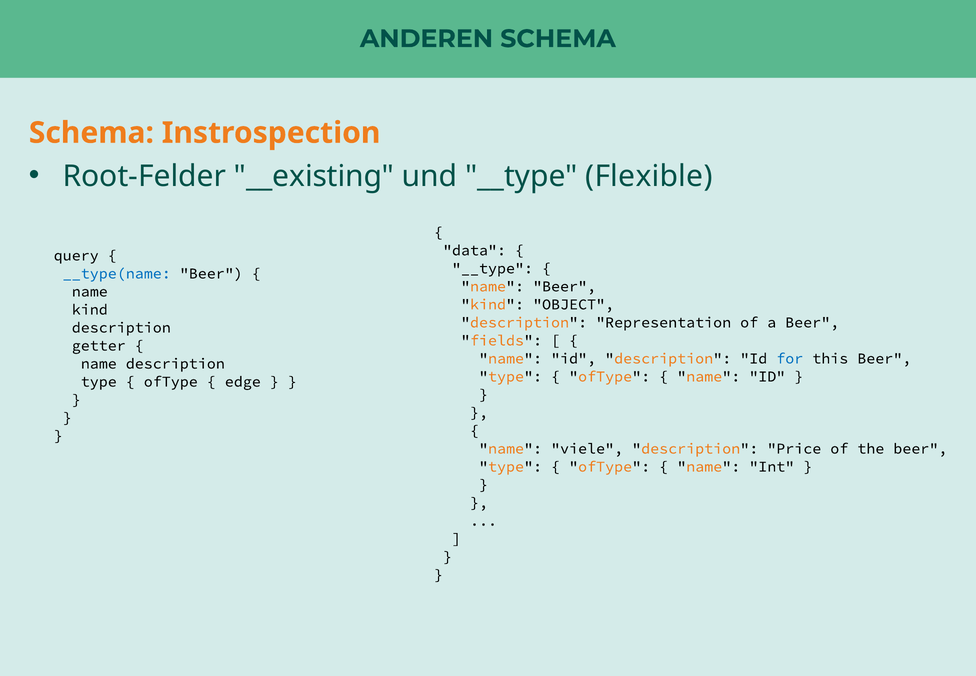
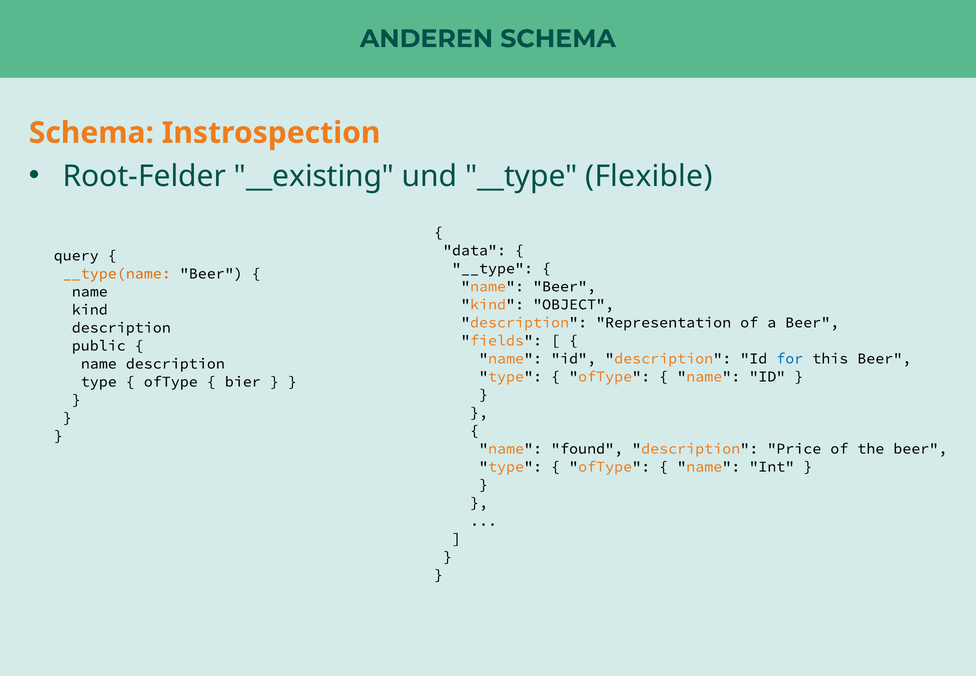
__type(name colour: blue -> orange
getter: getter -> public
edge: edge -> bier
viele: viele -> found
